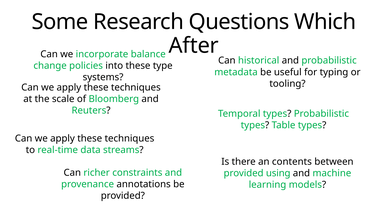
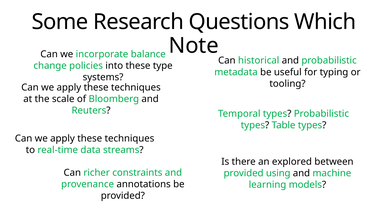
After: After -> Note
contents: contents -> explored
